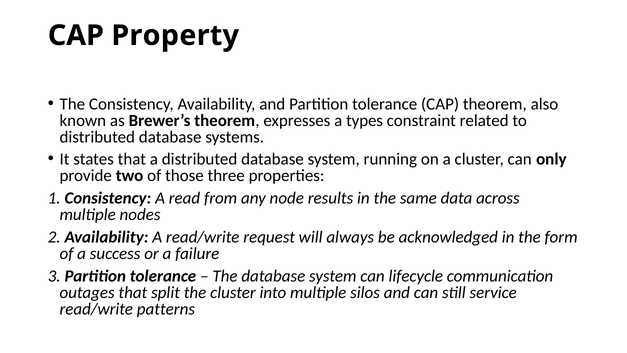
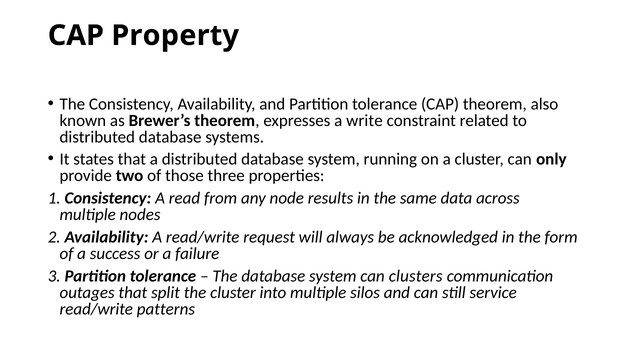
types: types -> write
lifecycle: lifecycle -> clusters
